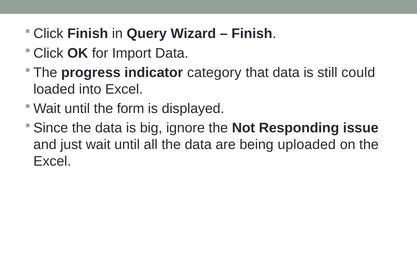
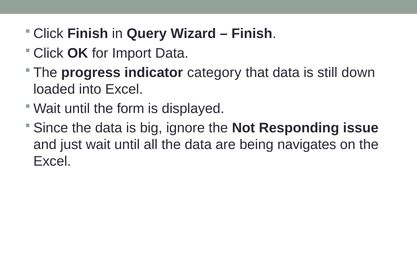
could: could -> down
uploaded: uploaded -> navigates
